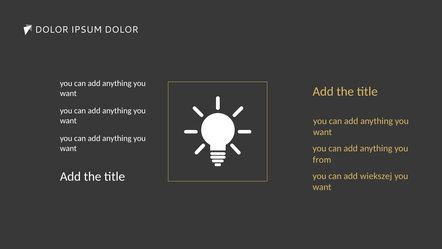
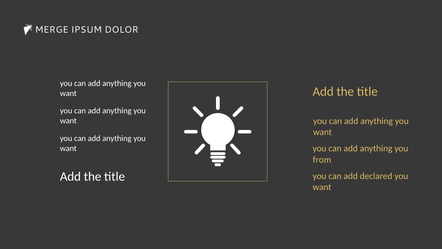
DOLOR at (52, 30): DOLOR -> MERGE
wiekszej: wiekszej -> declared
